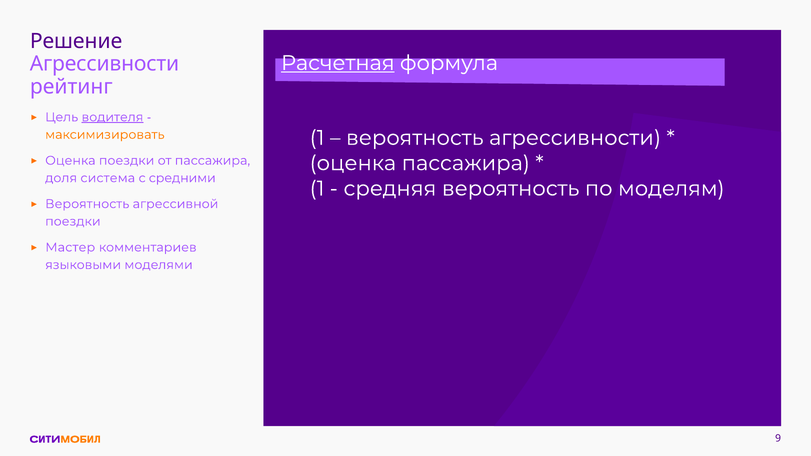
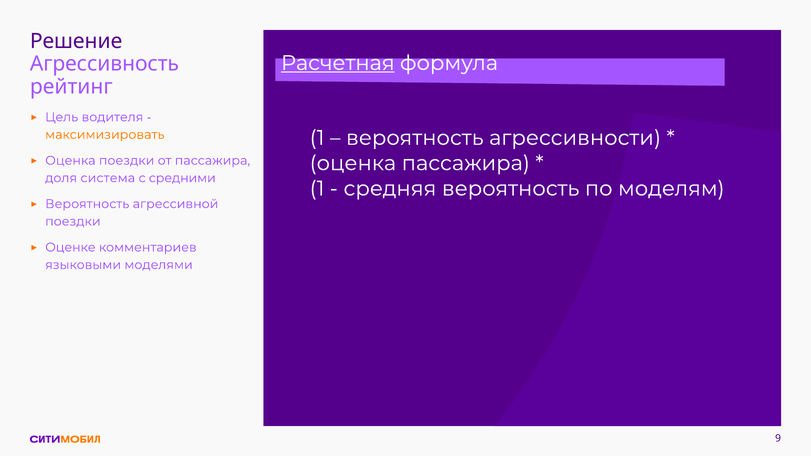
Агрессивности at (105, 64): Агрессивности -> Агрессивность
водителя underline: present -> none
Мастер: Мастер -> Оценке
